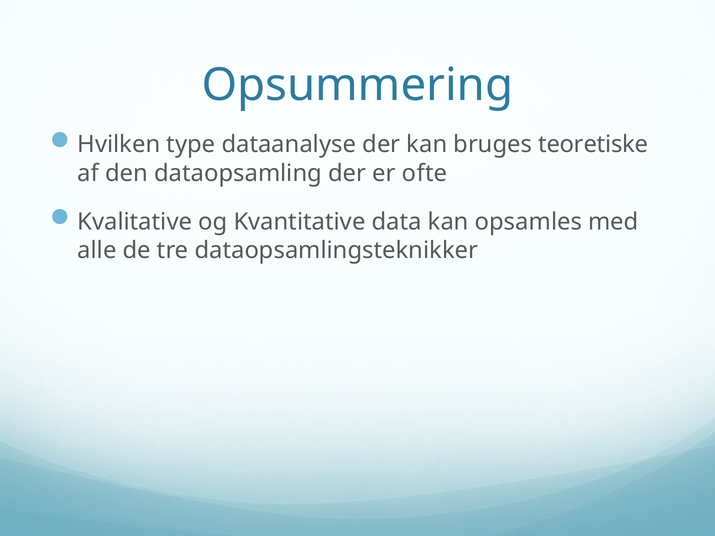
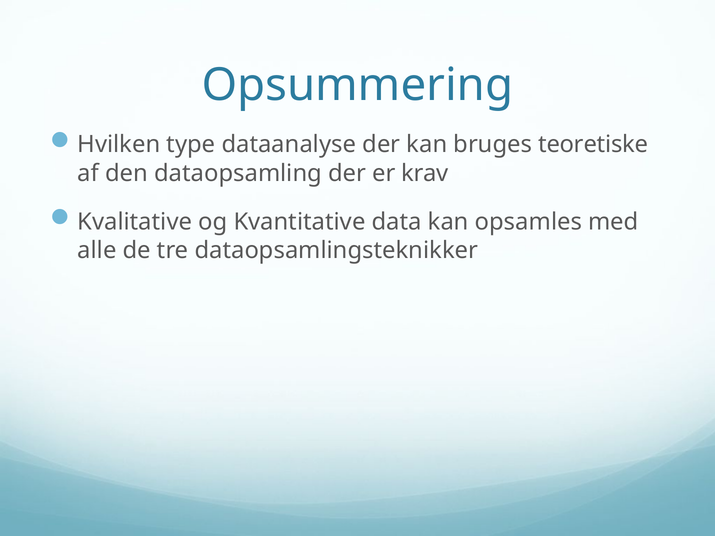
ofte: ofte -> krav
